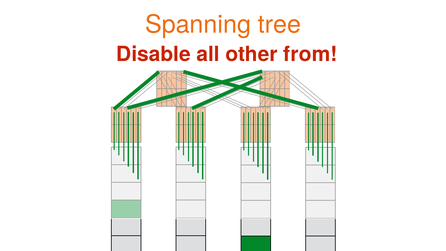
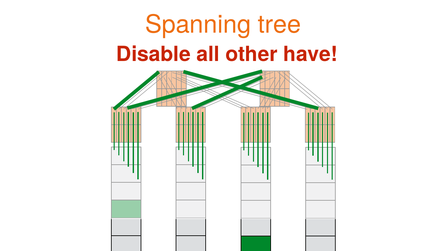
from: from -> have
